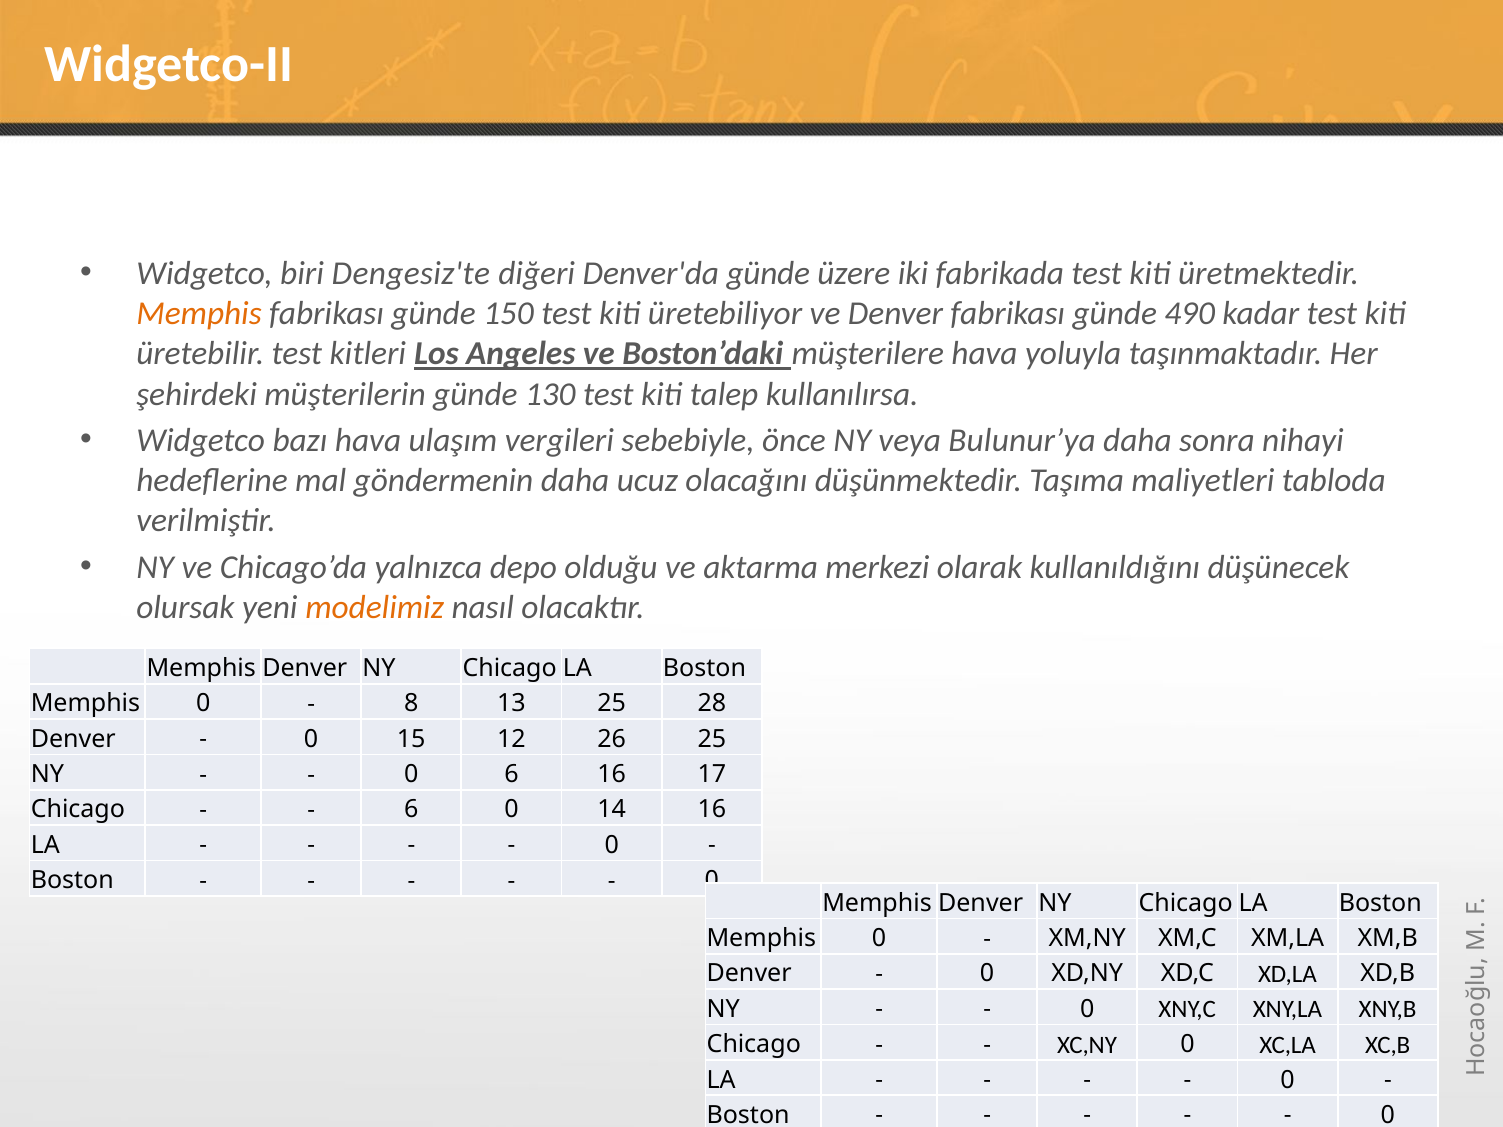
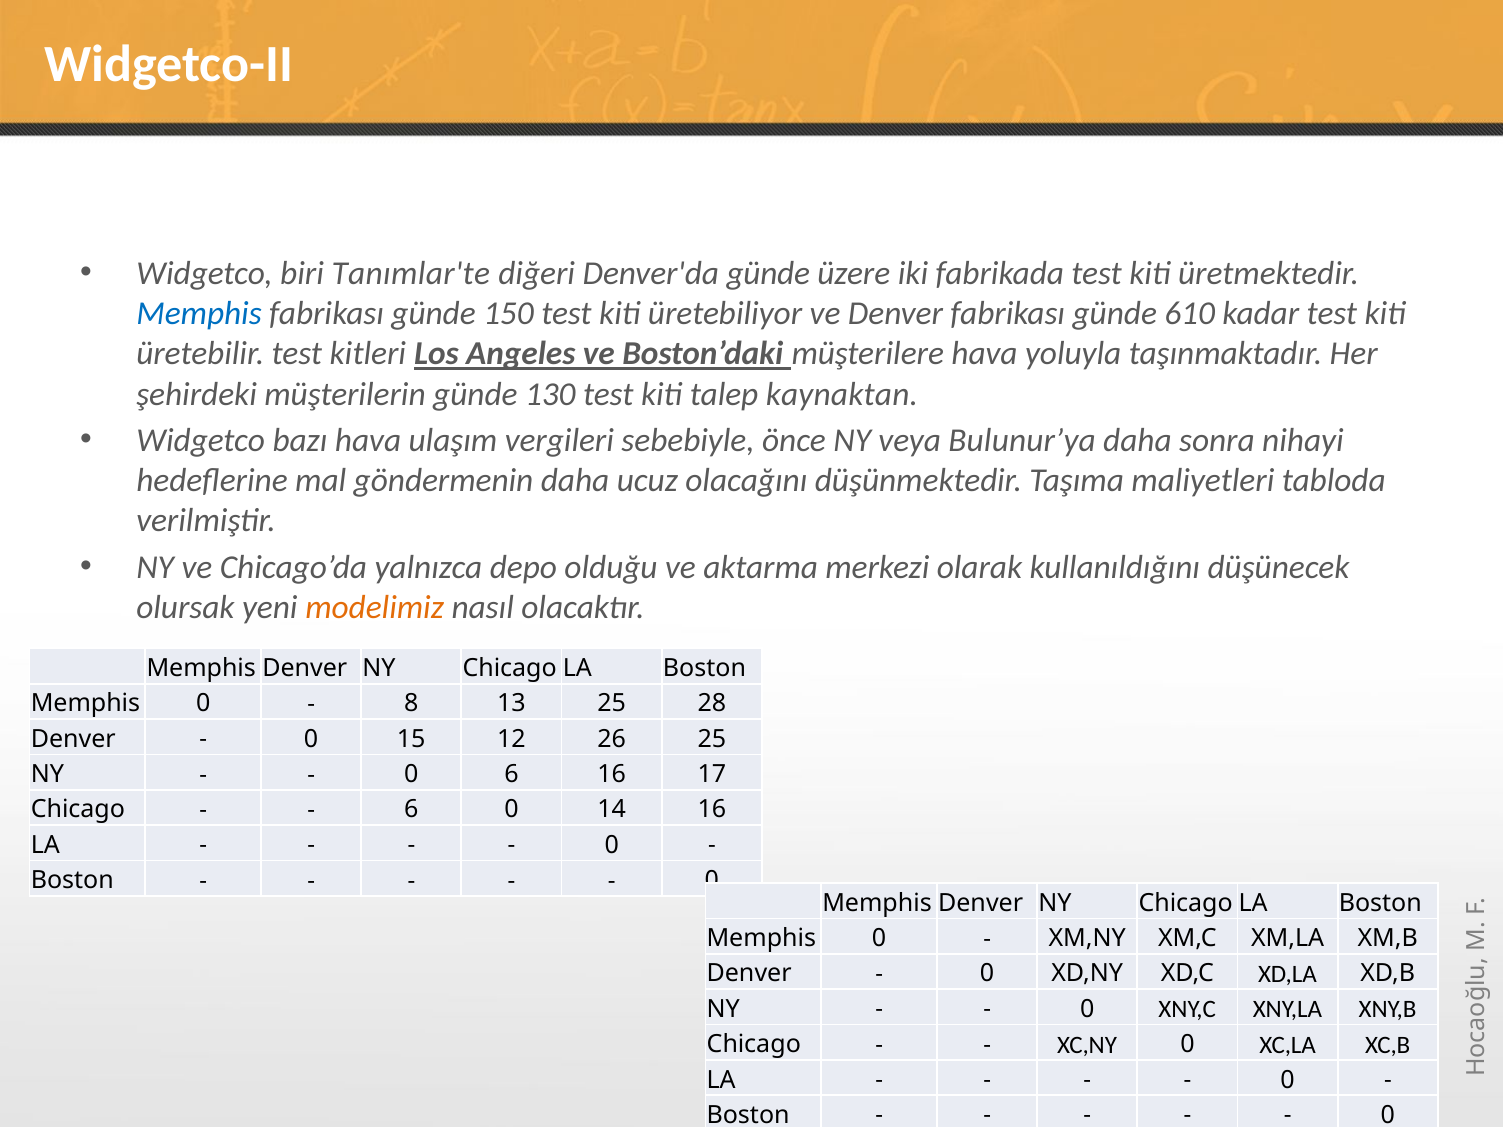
Dengesiz'te: Dengesiz'te -> Tanımlar'te
Memphis at (199, 314) colour: orange -> blue
490: 490 -> 610
kullanılırsa: kullanılırsa -> kaynaktan
